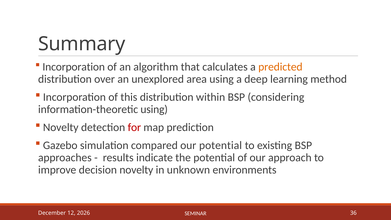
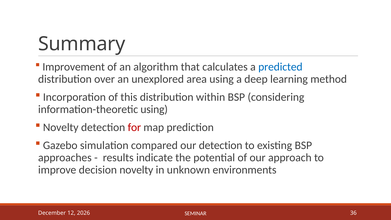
Incorporation at (74, 67): Incorporation -> Improvement
predicted colour: orange -> blue
our potential: potential -> detection
